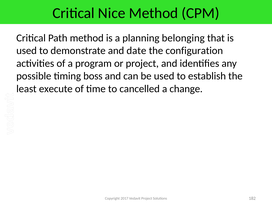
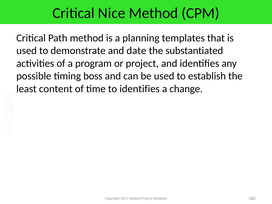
belonging: belonging -> templates
configuration: configuration -> substantiated
execute: execute -> content
to cancelled: cancelled -> identifies
